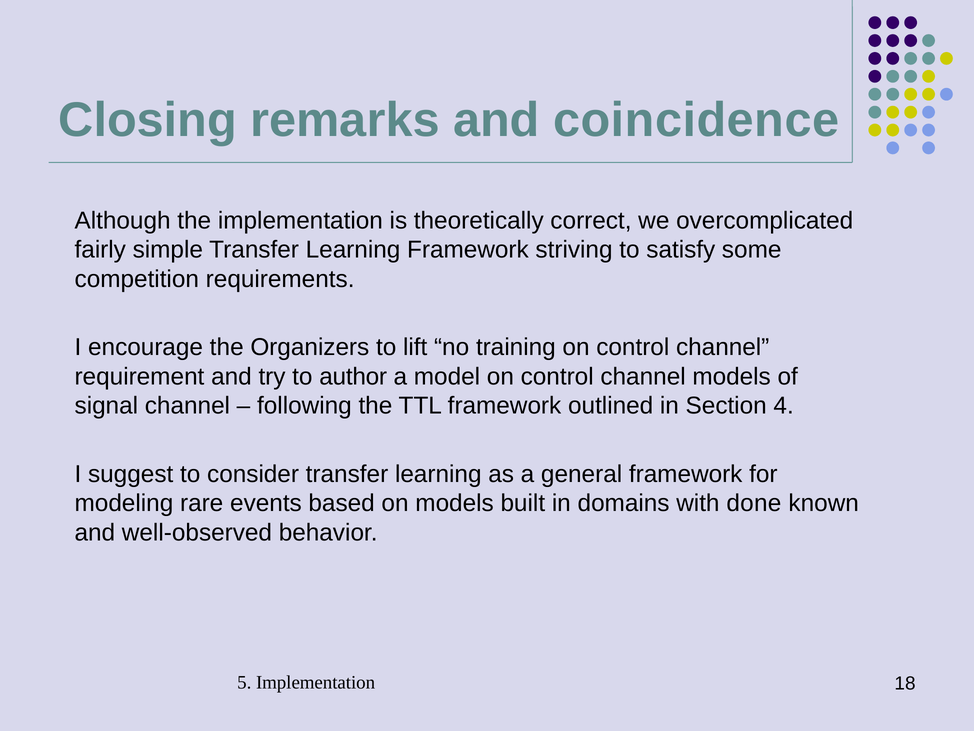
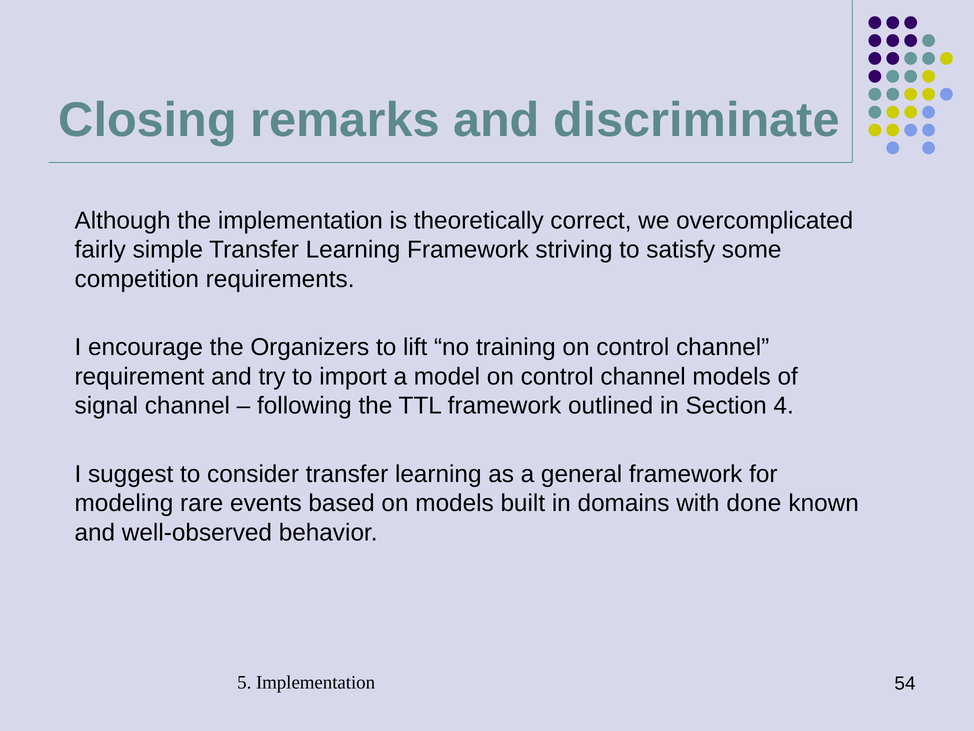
coincidence: coincidence -> discriminate
author: author -> import
18: 18 -> 54
